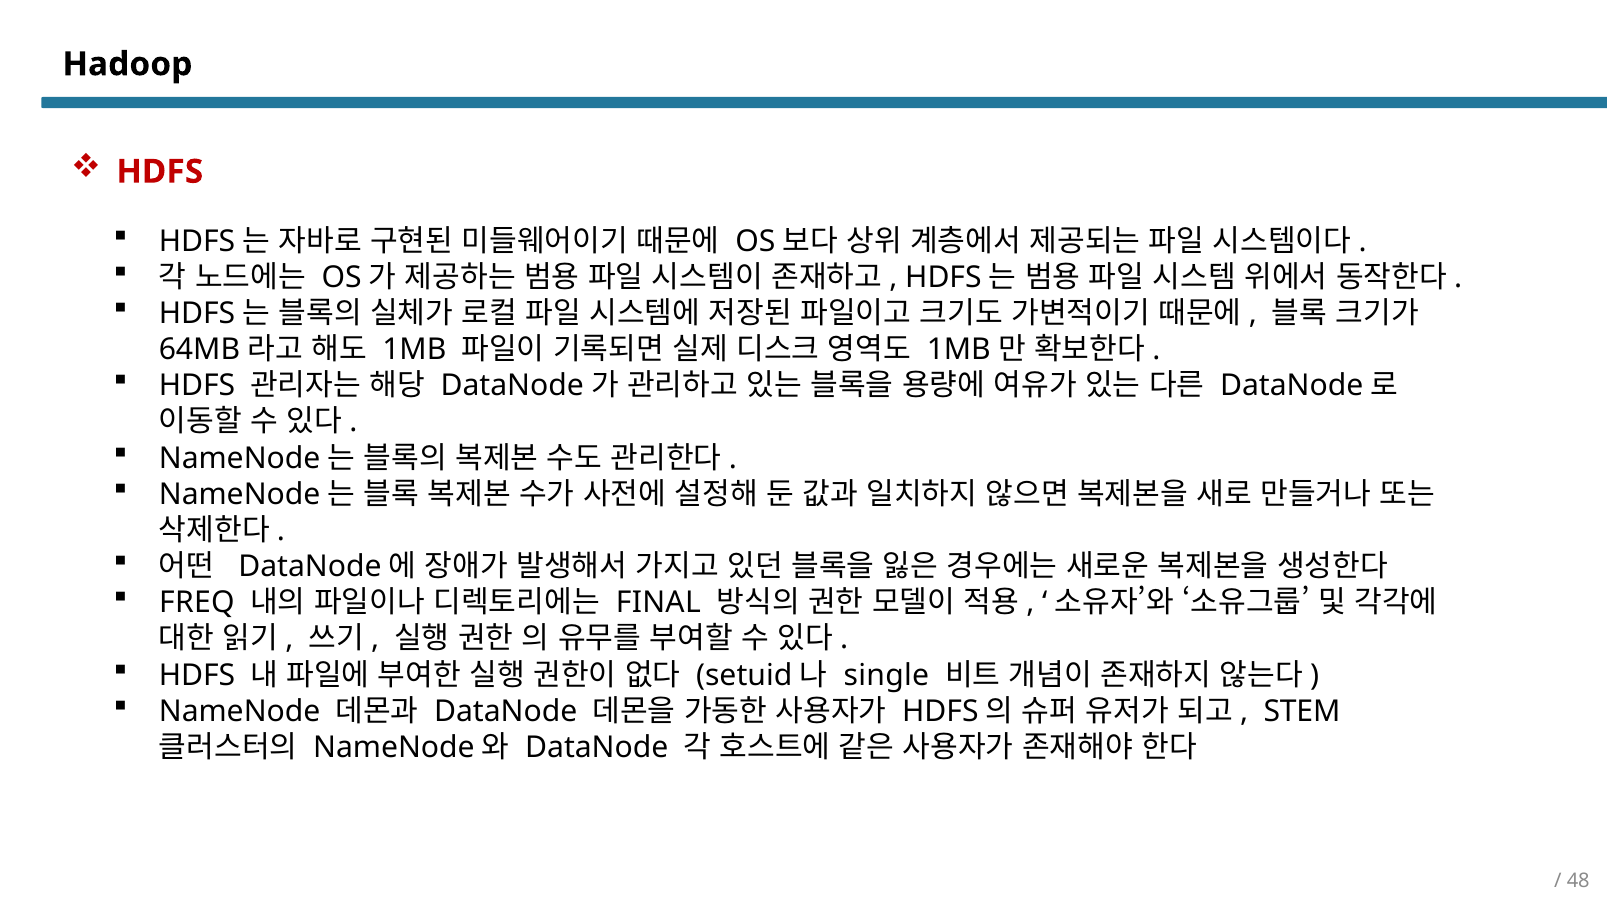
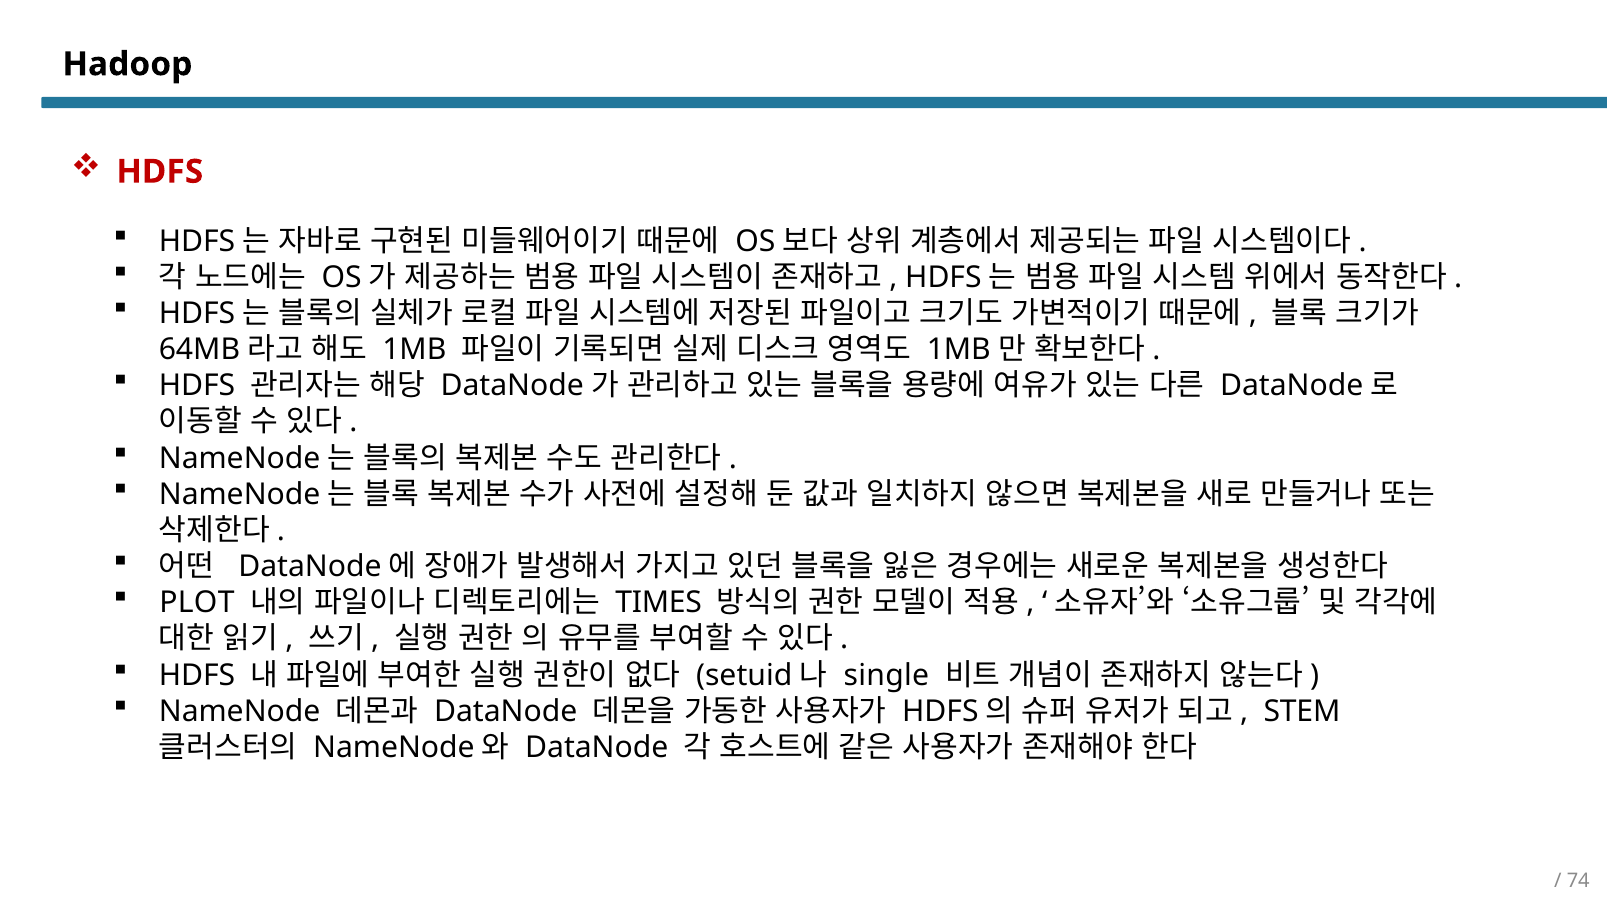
FREQ: FREQ -> PLOT
FINAL: FINAL -> TIMES
48: 48 -> 74
